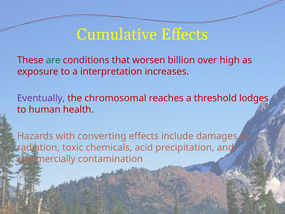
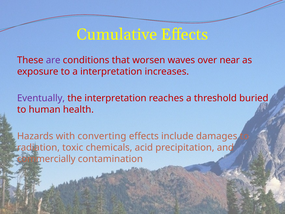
are colour: green -> purple
billion: billion -> waves
high: high -> near
the chromosomal: chromosomal -> interpretation
lodges: lodges -> buried
